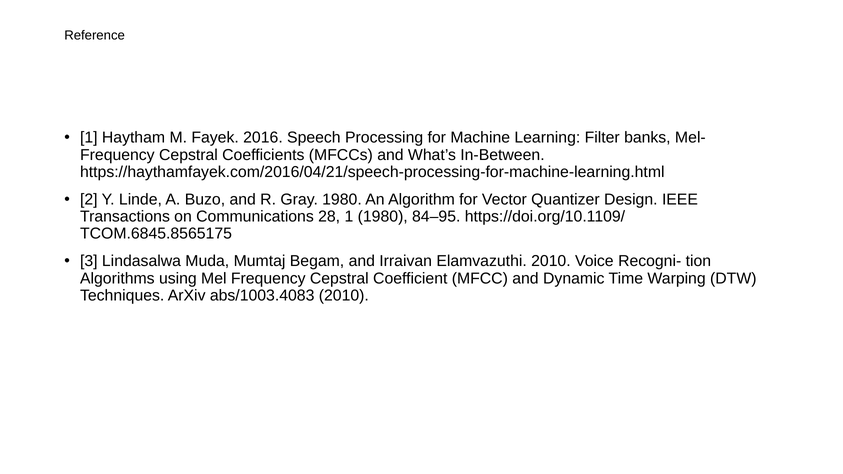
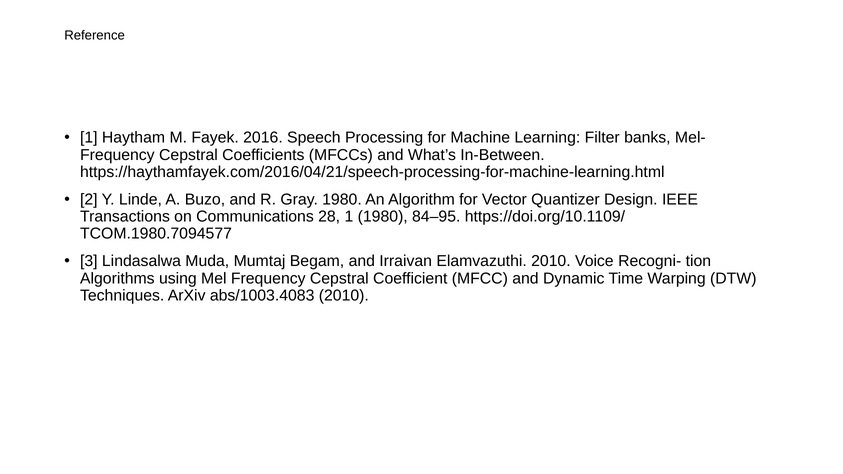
TCOM.6845.8565175: TCOM.6845.8565175 -> TCOM.1980.7094577
